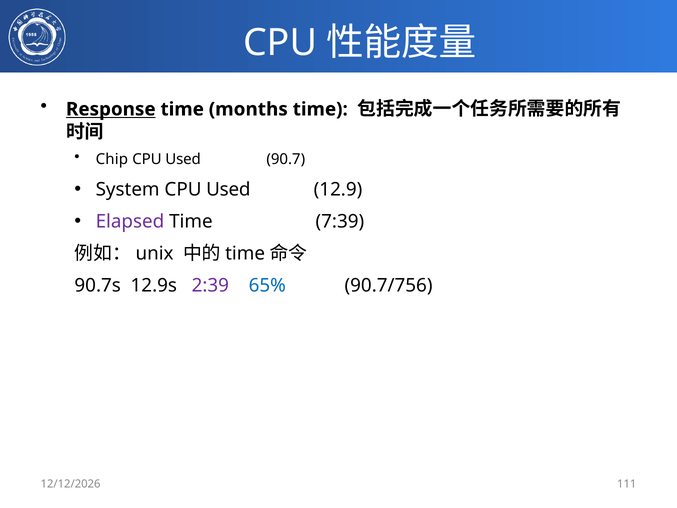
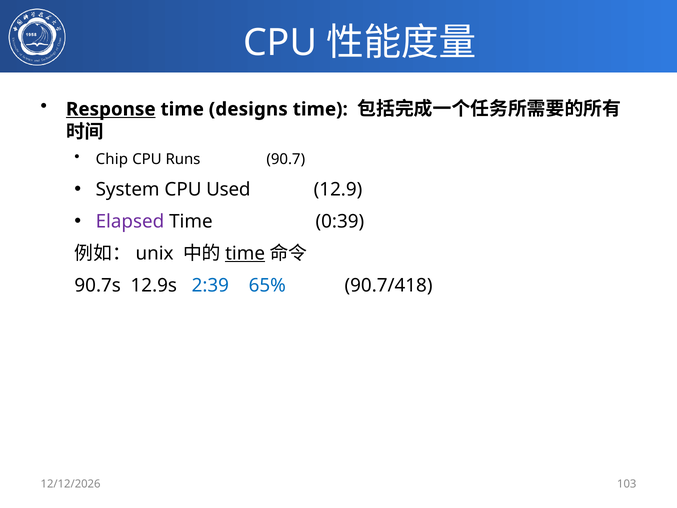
months: months -> designs
Used at (183, 159): Used -> Runs
7:39: 7:39 -> 0:39
time at (245, 253) underline: none -> present
2:39 colour: purple -> blue
90.7/756: 90.7/756 -> 90.7/418
111: 111 -> 103
